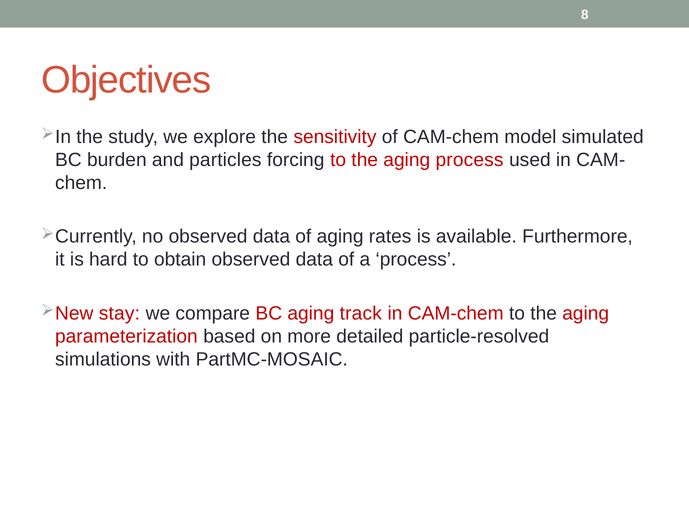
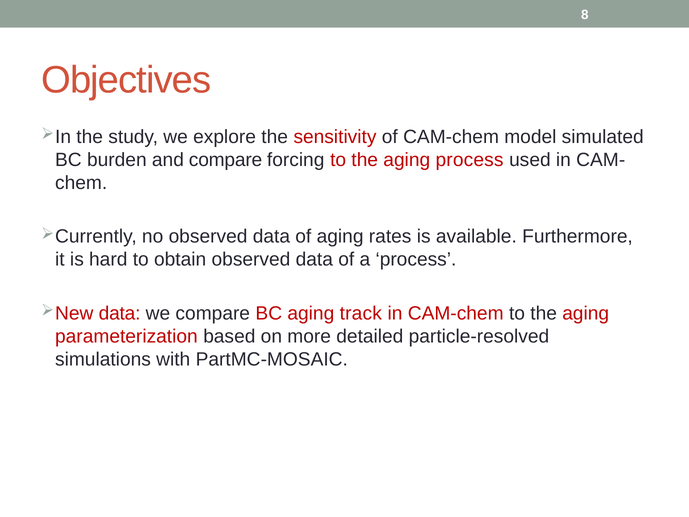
and particles: particles -> compare
stay at (119, 313): stay -> data
